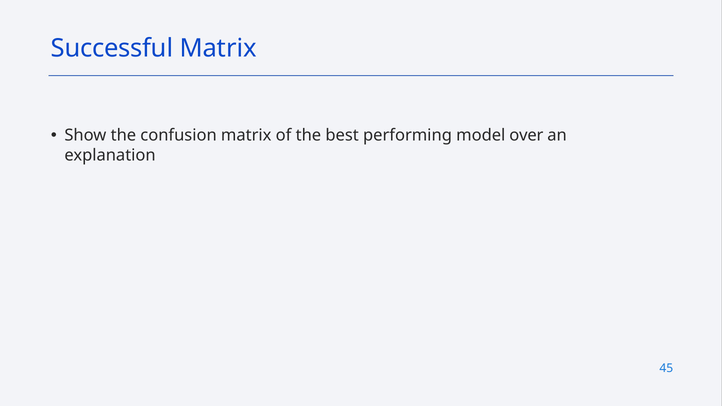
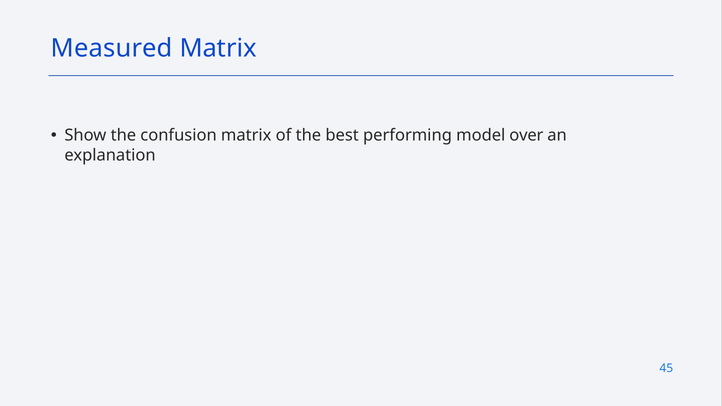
Successful: Successful -> Measured
